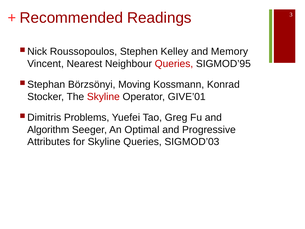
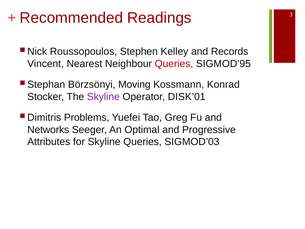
Memory: Memory -> Records
Skyline at (103, 97) colour: red -> purple
GIVE’01: GIVE’01 -> DISK’01
Algorithm: Algorithm -> Networks
